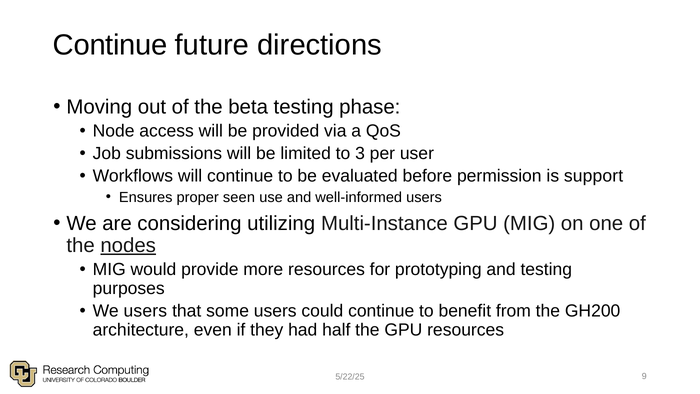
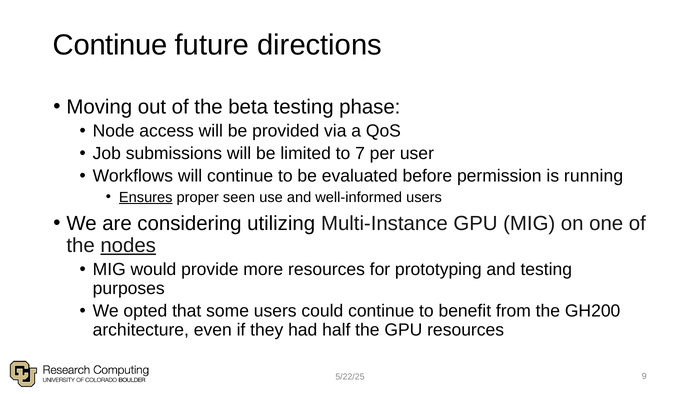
3: 3 -> 7
support: support -> running
Ensures underline: none -> present
We users: users -> opted
